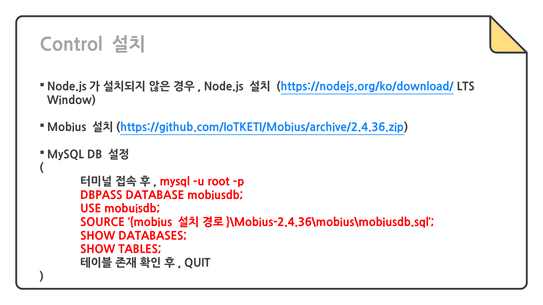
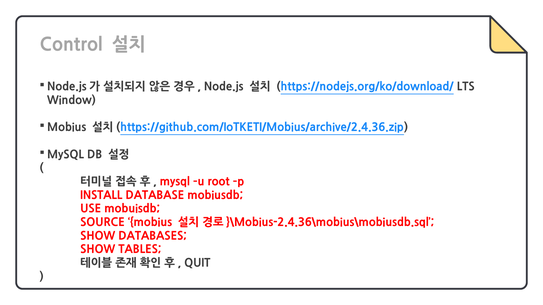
DBPASS: DBPASS -> INSTALL
